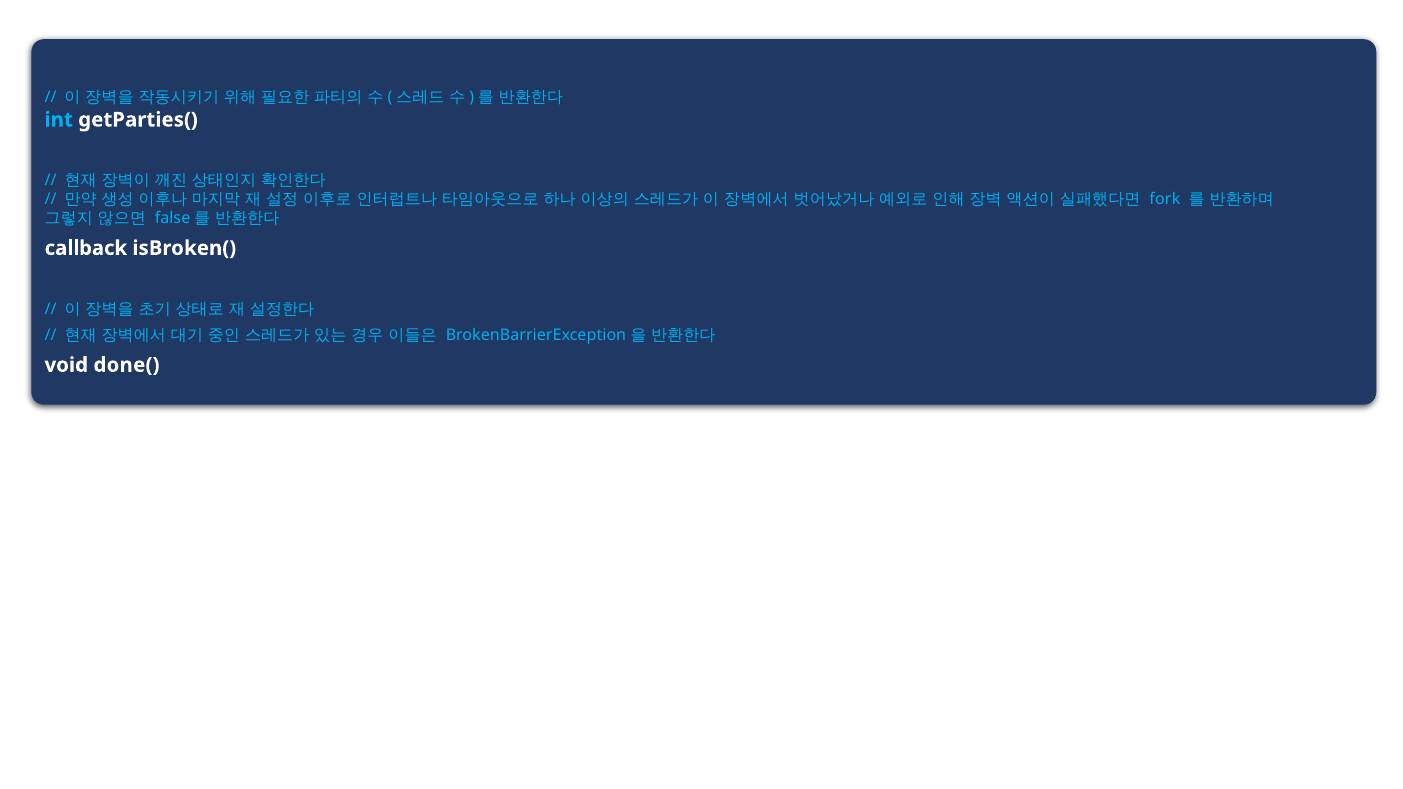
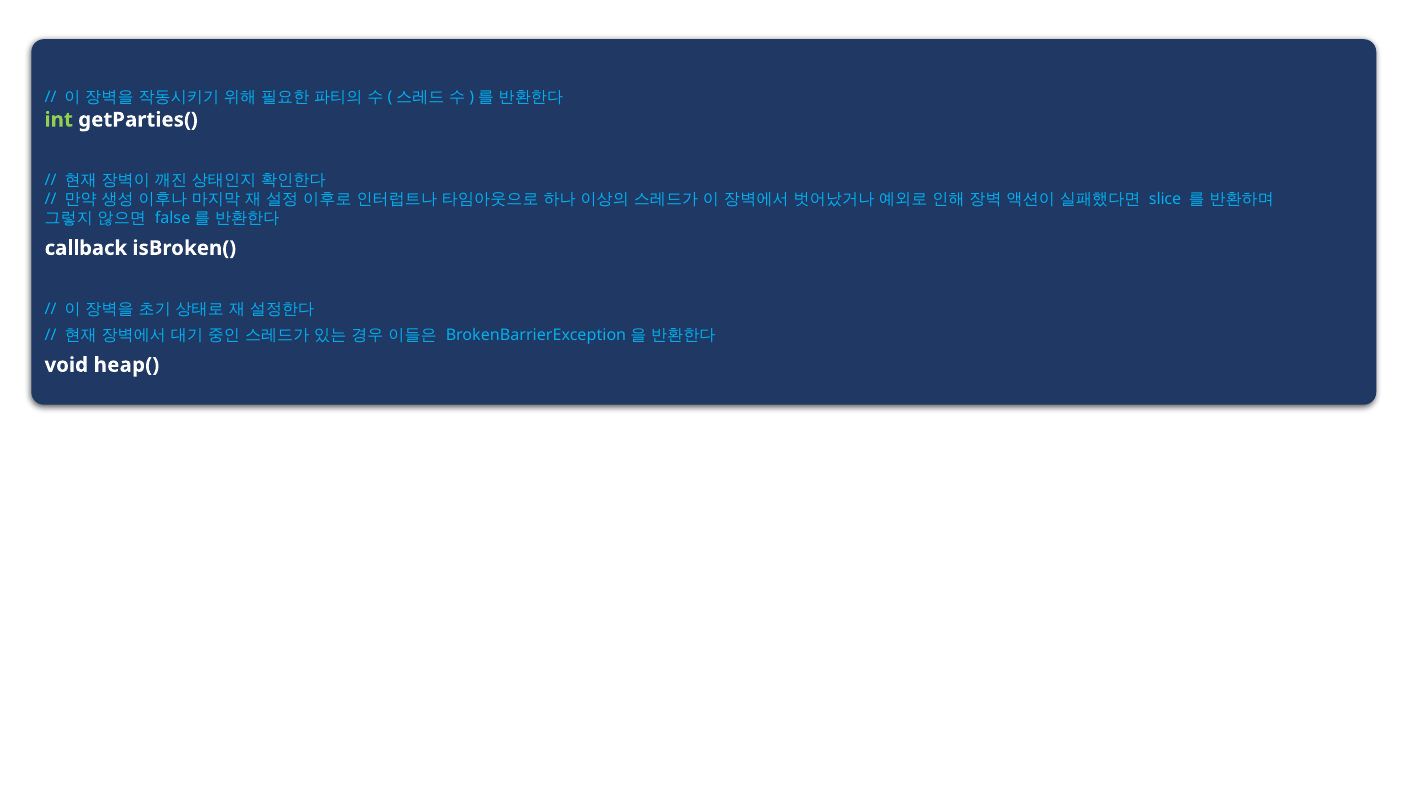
int colour: light blue -> light green
fork: fork -> slice
done(: done( -> heap(
